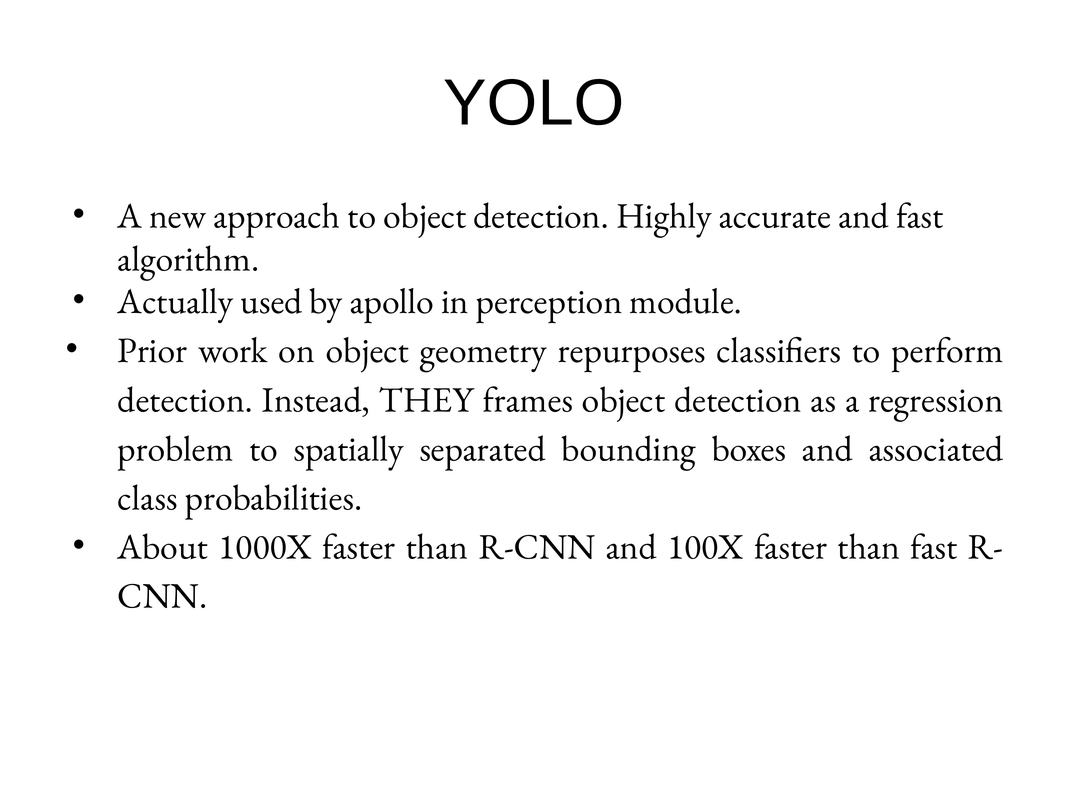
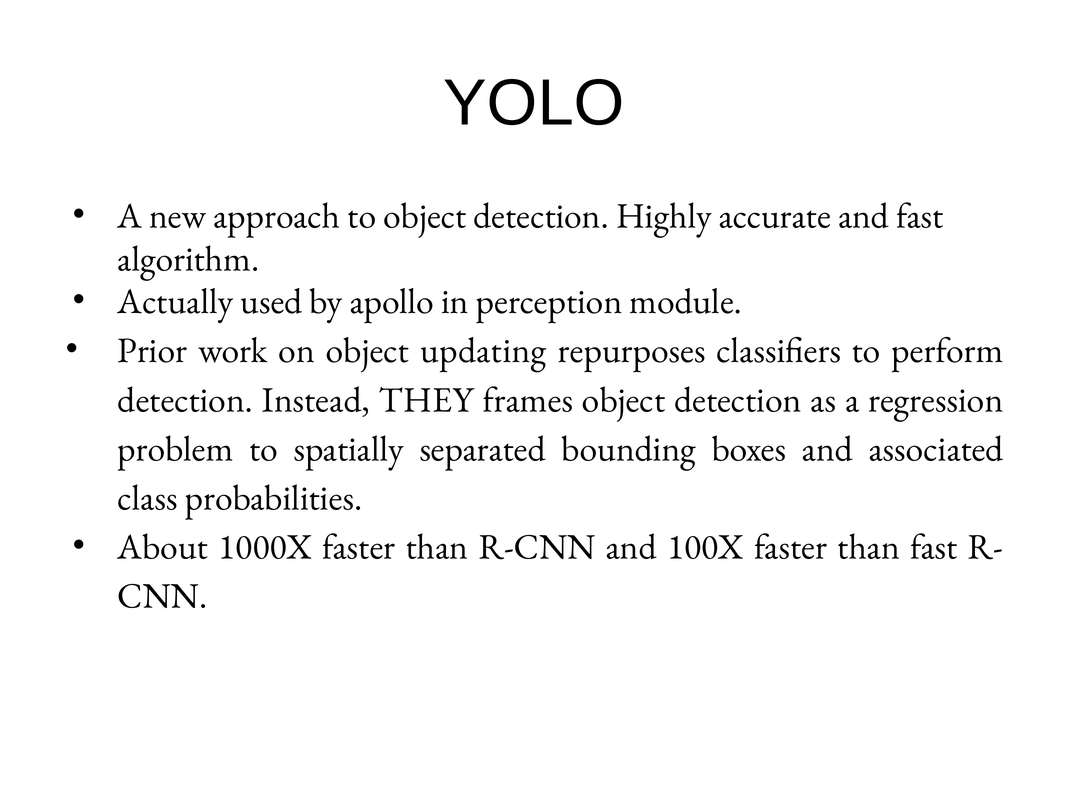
geometry: geometry -> updating
